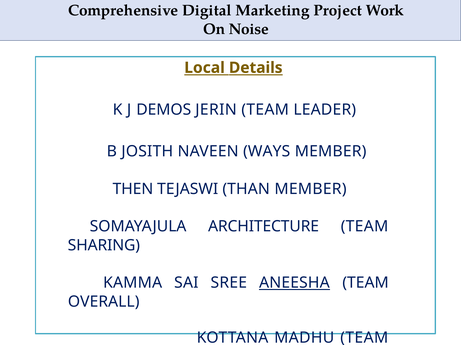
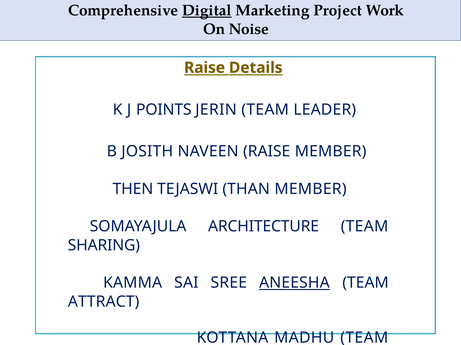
Digital underline: none -> present
Local at (205, 68): Local -> Raise
DEMOS: DEMOS -> POINTS
NAVEEN WAYS: WAYS -> RAISE
OVERALL: OVERALL -> ATTRACT
